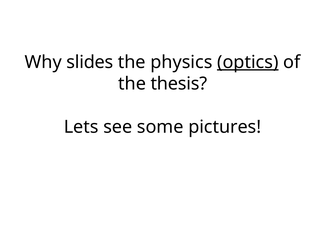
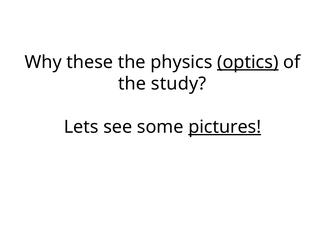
slides: slides -> these
thesis: thesis -> study
pictures underline: none -> present
